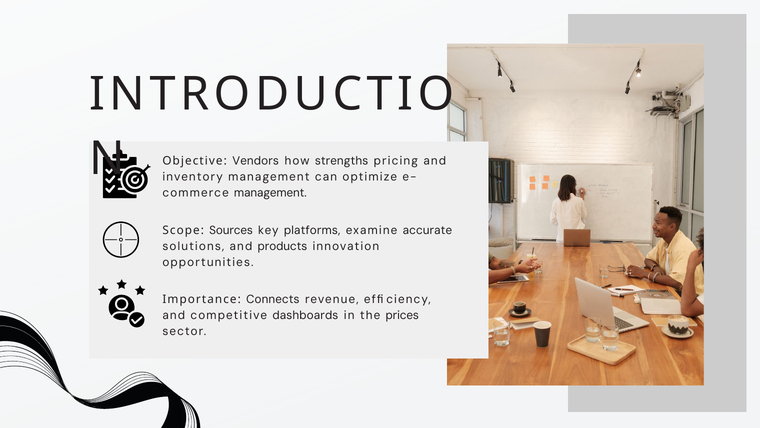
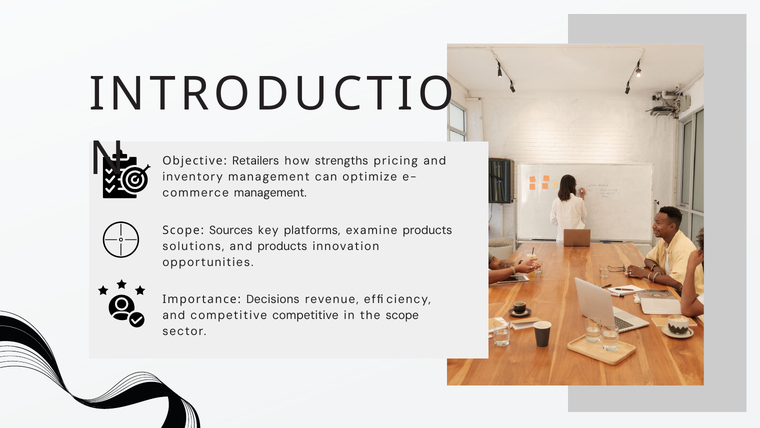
Vendors: Vendors -> Retailers
examine accurate: accurate -> products
Connects: Connects -> Decisions
dashboards at (305, 315): dashboards -> competitive
the prices: prices -> scope
